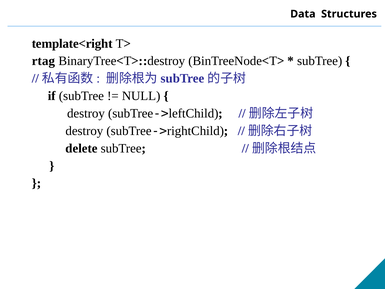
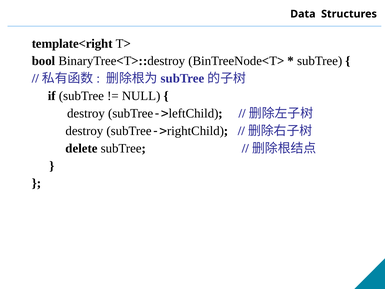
rtag: rtag -> bool
